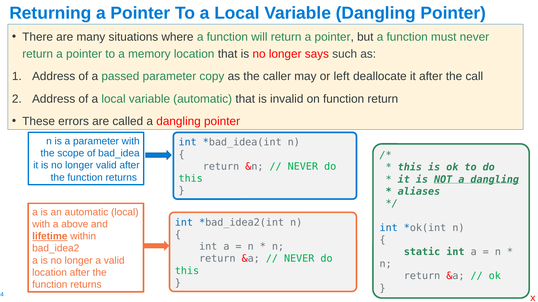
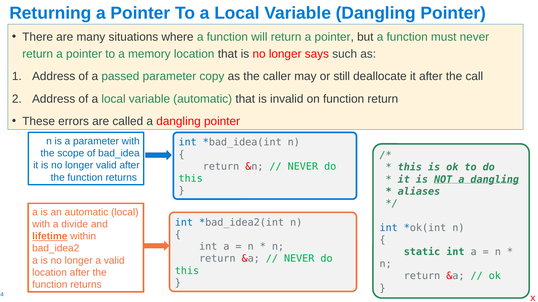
left: left -> still
above: above -> divide
